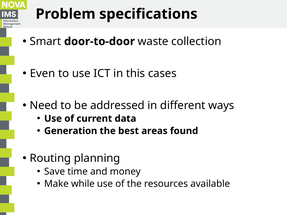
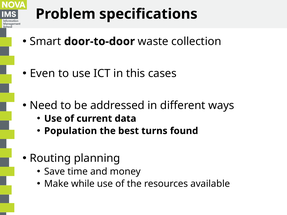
Generation: Generation -> Population
areas: areas -> turns
